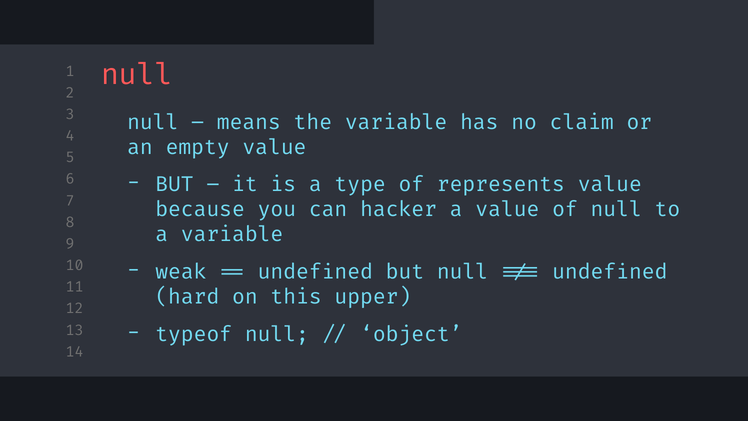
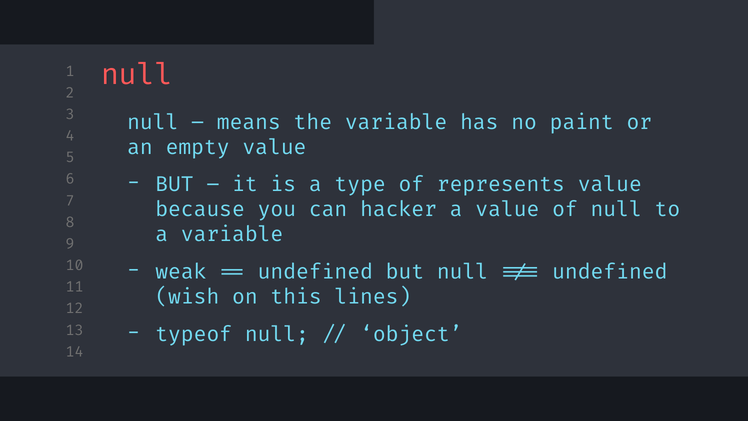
claim: claim -> paint
hard: hard -> wish
upper: upper -> lines
